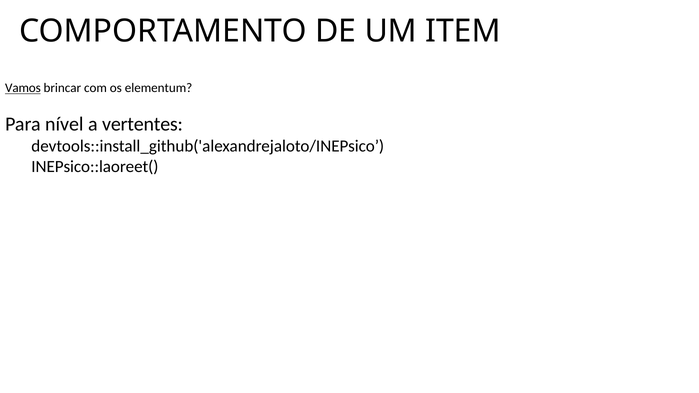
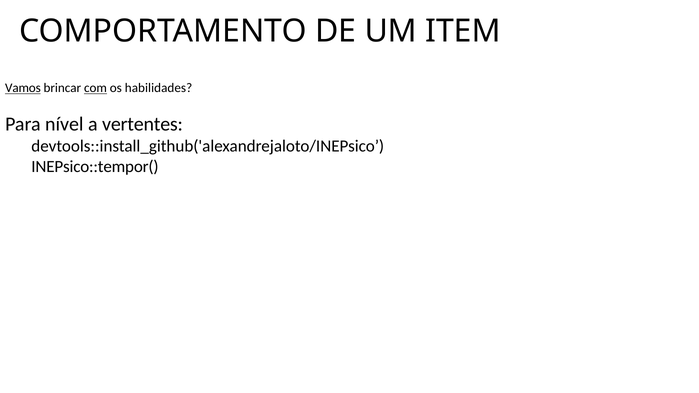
com underline: none -> present
elementum: elementum -> habilidades
INEPsico::laoreet(: INEPsico::laoreet( -> INEPsico::tempor(
